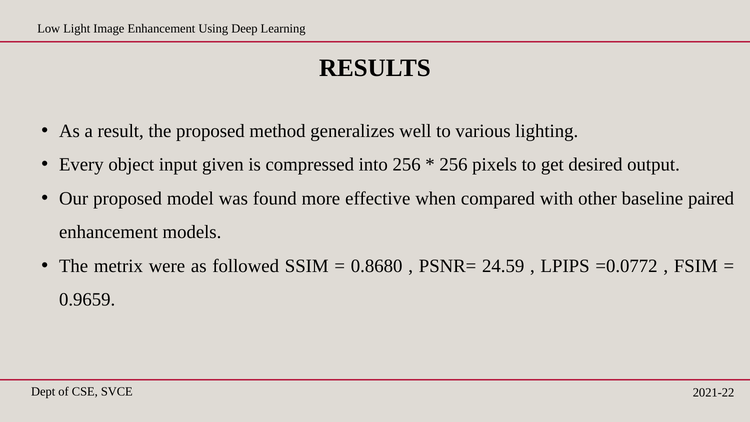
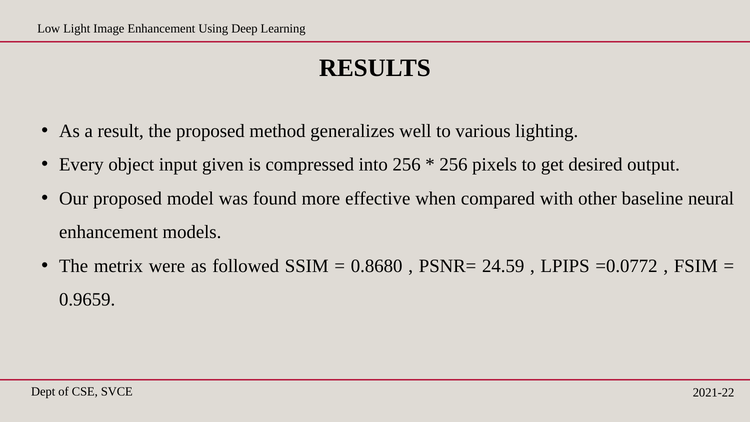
paired: paired -> neural
